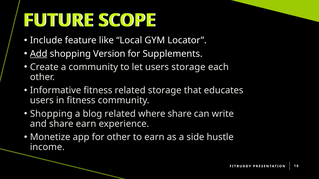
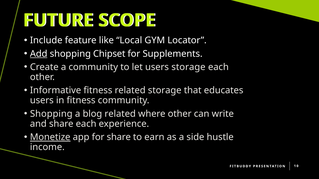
Version: Version -> Chipset
where share: share -> other
share earn: earn -> each
Monetize underline: none -> present
for other: other -> share
